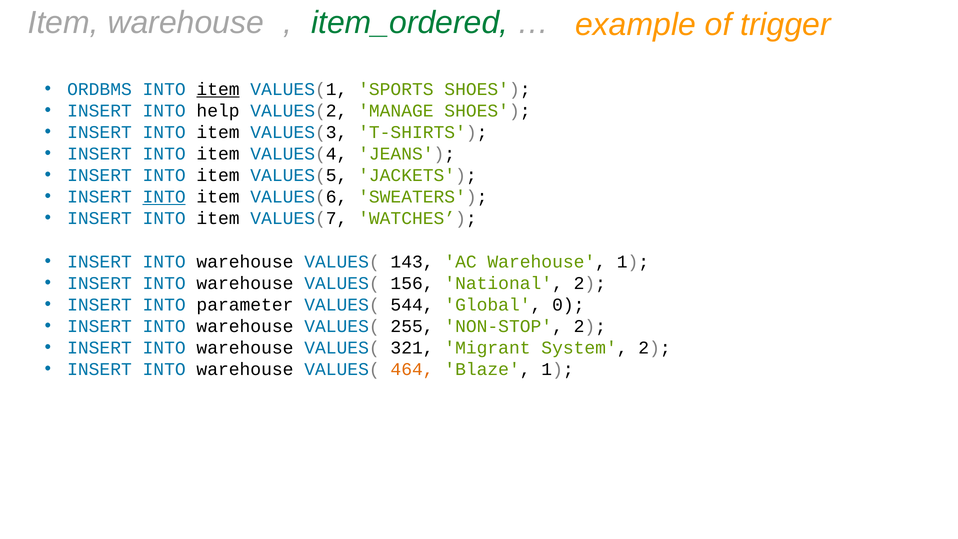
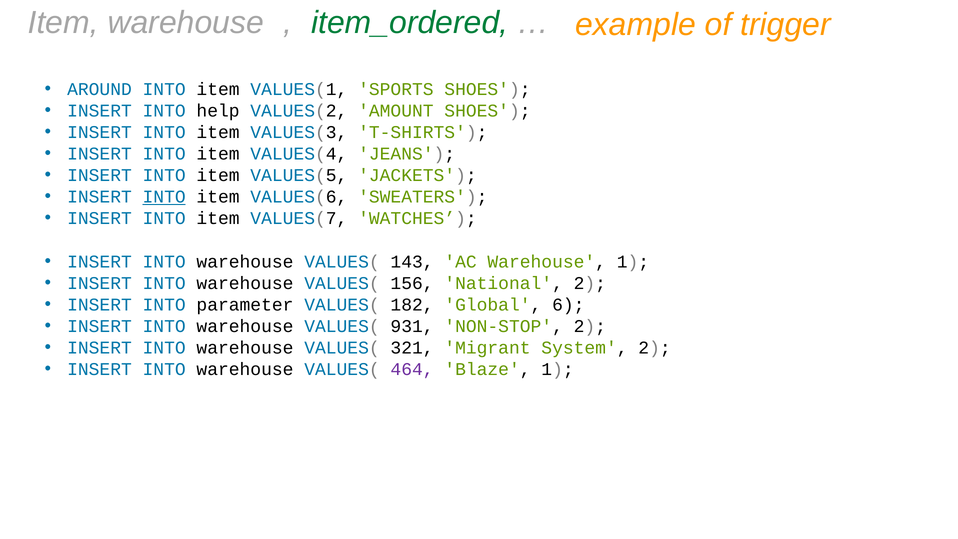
ORDBMS: ORDBMS -> AROUND
item at (218, 89) underline: present -> none
MANAGE: MANAGE -> AMOUNT
544: 544 -> 182
0: 0 -> 6
255: 255 -> 931
464 colour: orange -> purple
